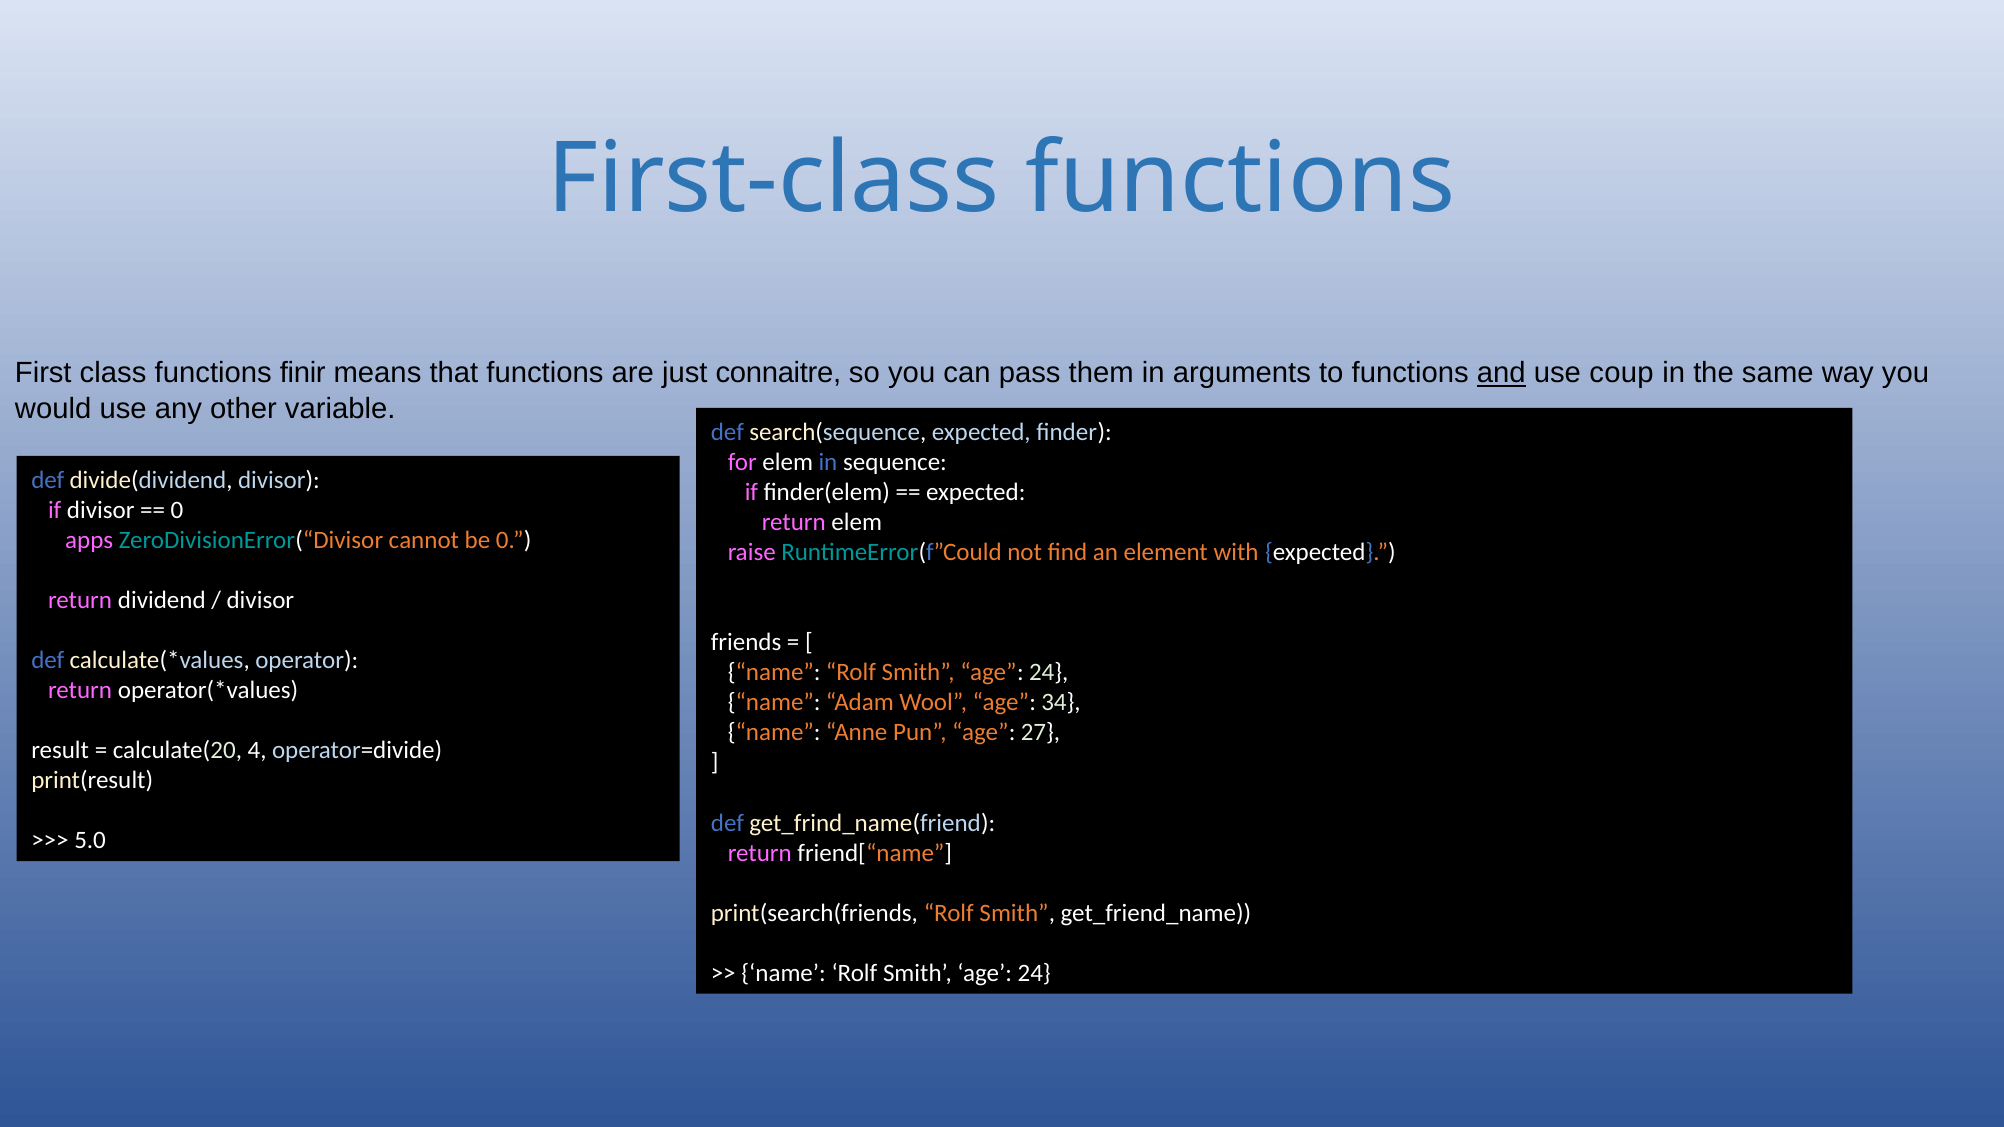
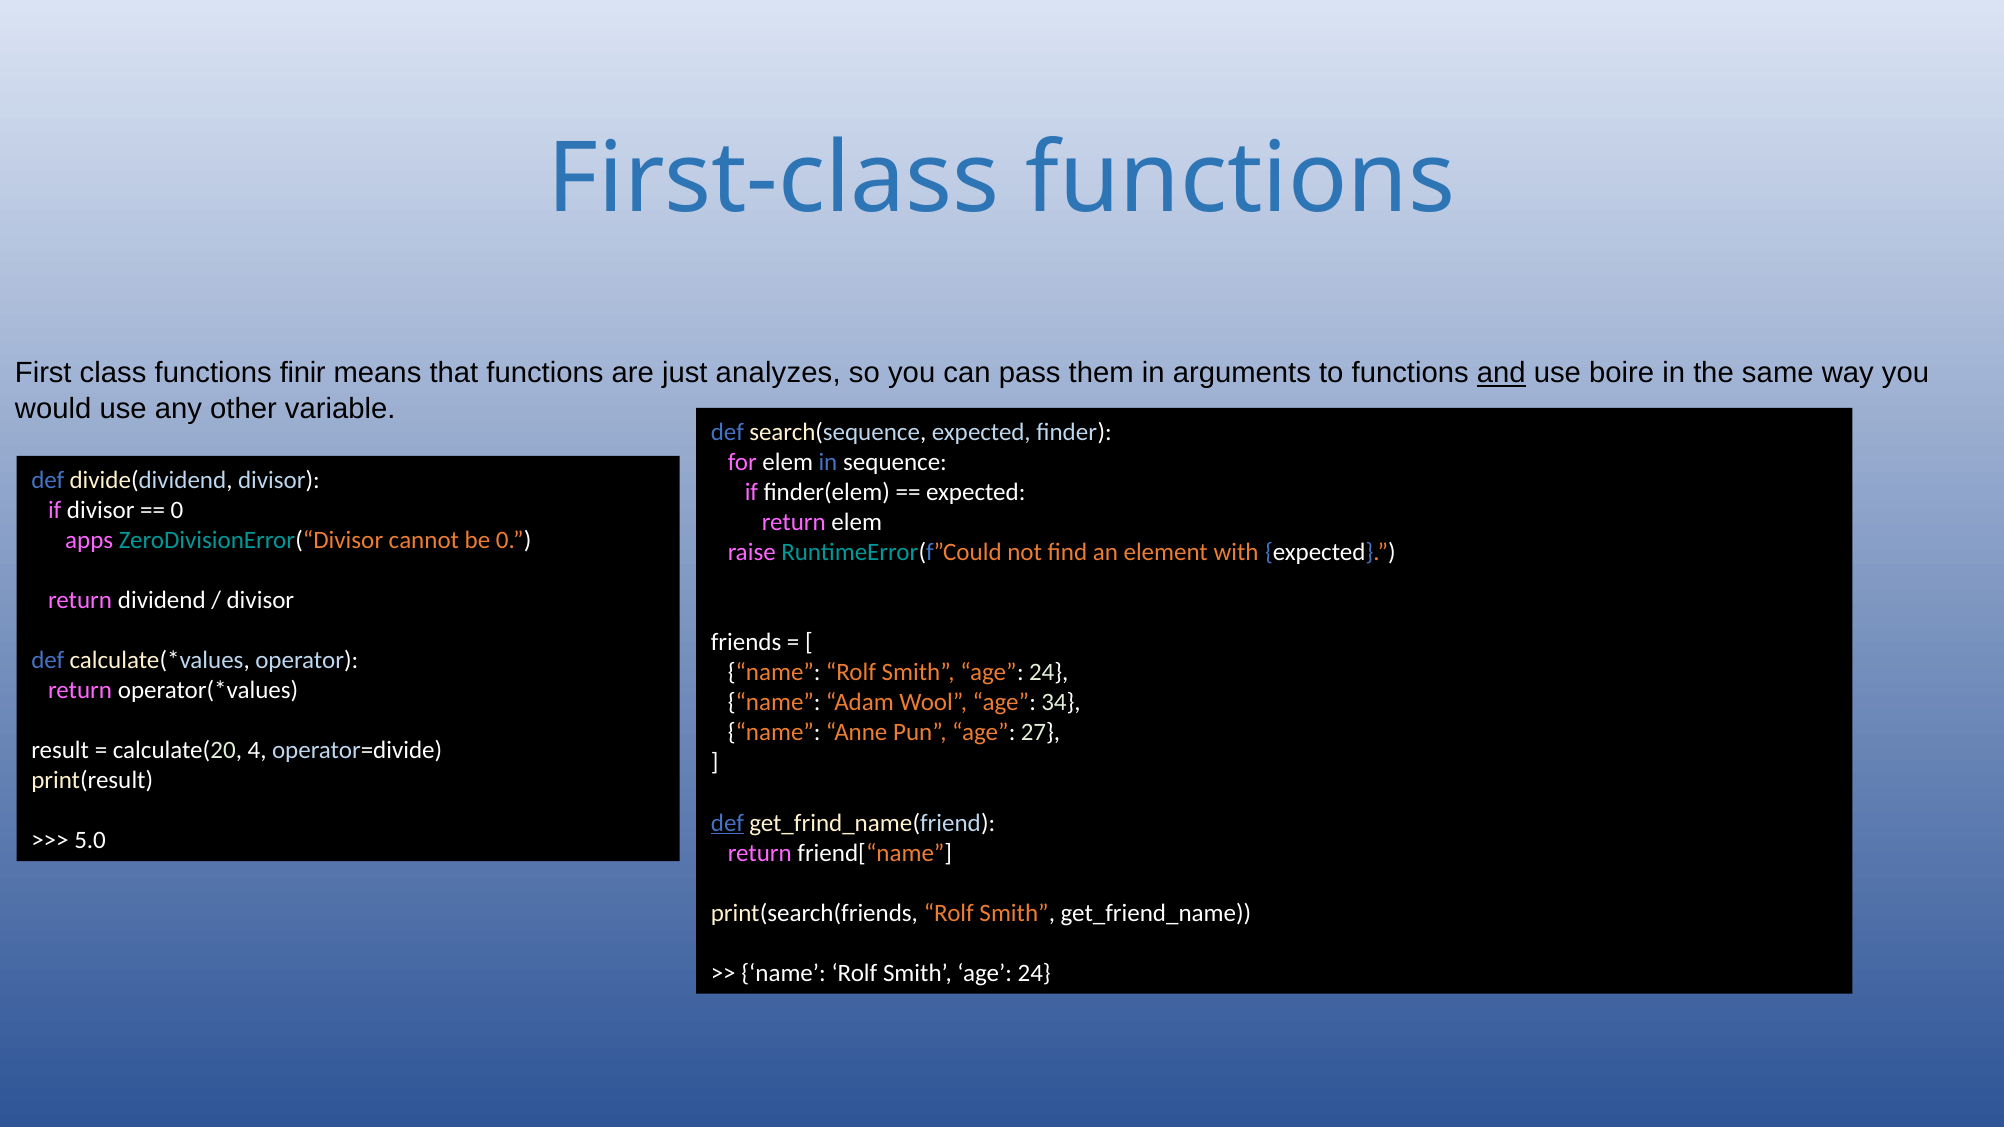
connaitre: connaitre -> analyzes
coup: coup -> boire
def at (727, 823) underline: none -> present
